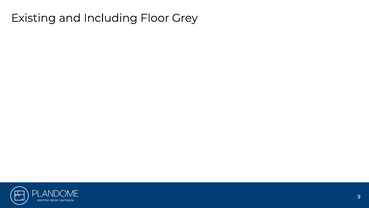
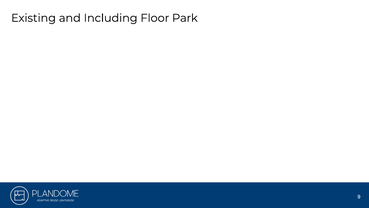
Grey: Grey -> Park
